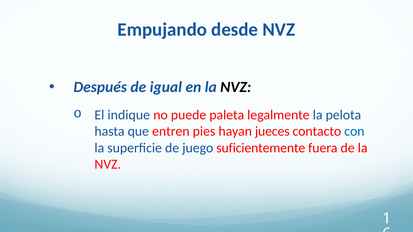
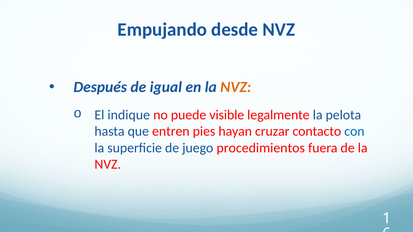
NVZ at (236, 87) colour: black -> orange
paleta: paleta -> visible
jueces: jueces -> cruzar
suficientemente: suficientemente -> procedimientos
